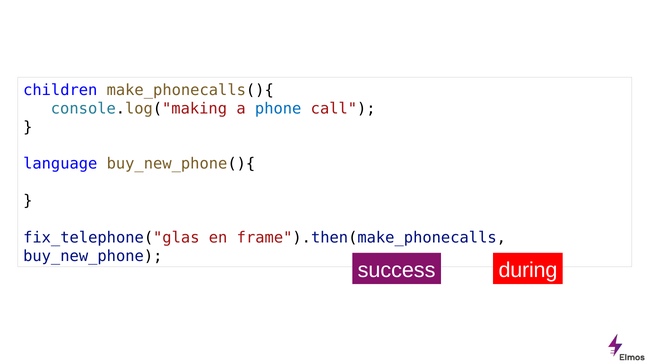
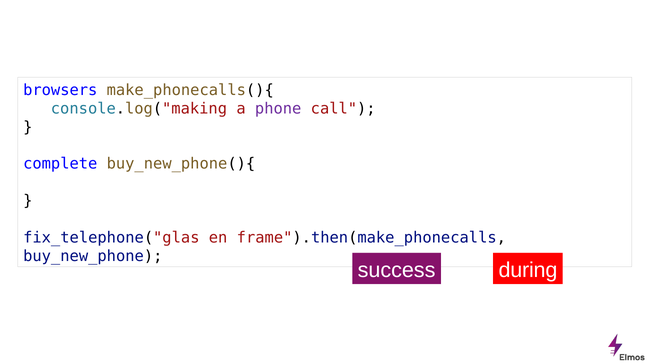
children: children -> browsers
phone colour: blue -> purple
language: language -> complete
